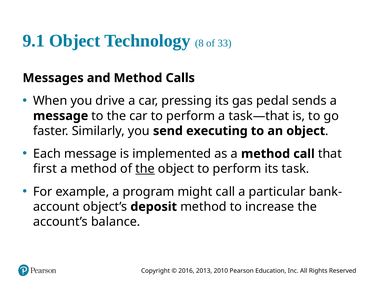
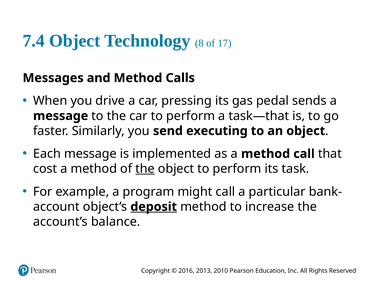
9.1: 9.1 -> 7.4
33: 33 -> 17
first: first -> cost
deposit underline: none -> present
